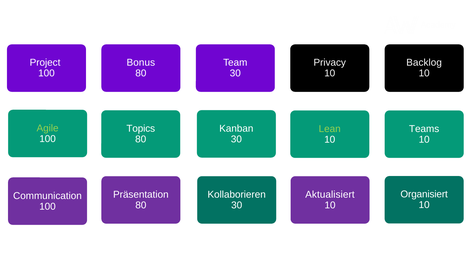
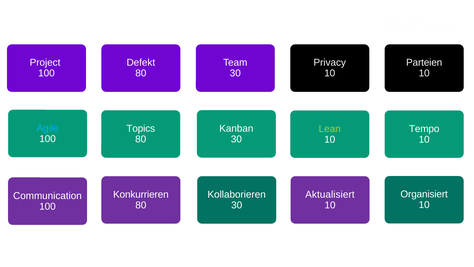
Bonus: Bonus -> Defekt
Backlog: Backlog -> Parteien
Agile colour: light green -> light blue
Teams: Teams -> Tempo
Präsentation: Präsentation -> Konkurrieren
